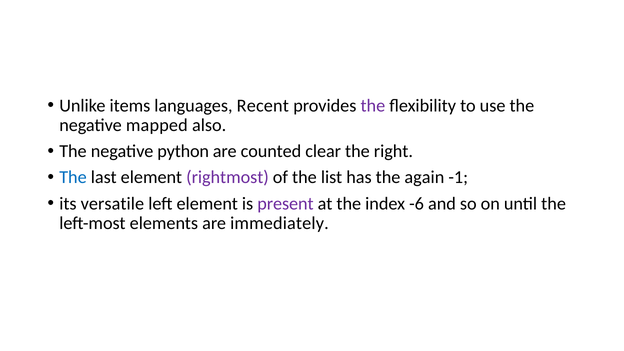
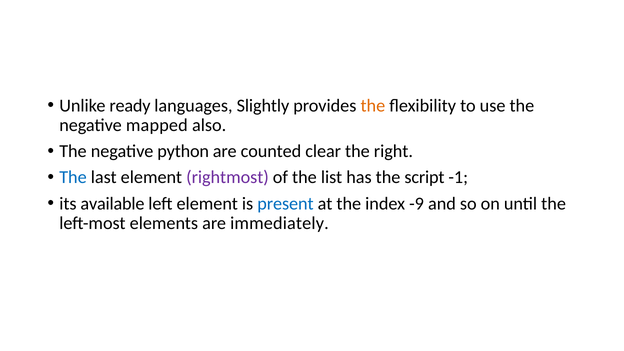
items: items -> ready
Recent: Recent -> Slightly
the at (373, 106) colour: purple -> orange
again: again -> script
versatile: versatile -> available
present colour: purple -> blue
-6: -6 -> -9
